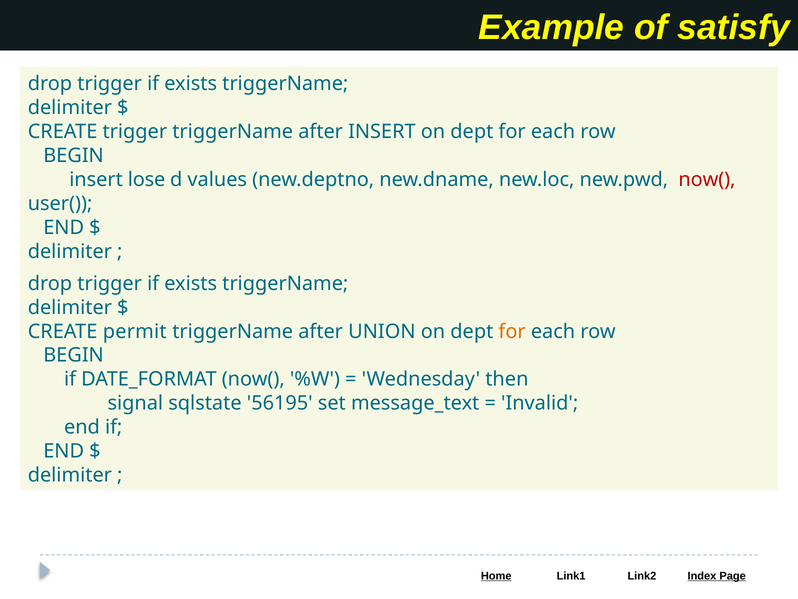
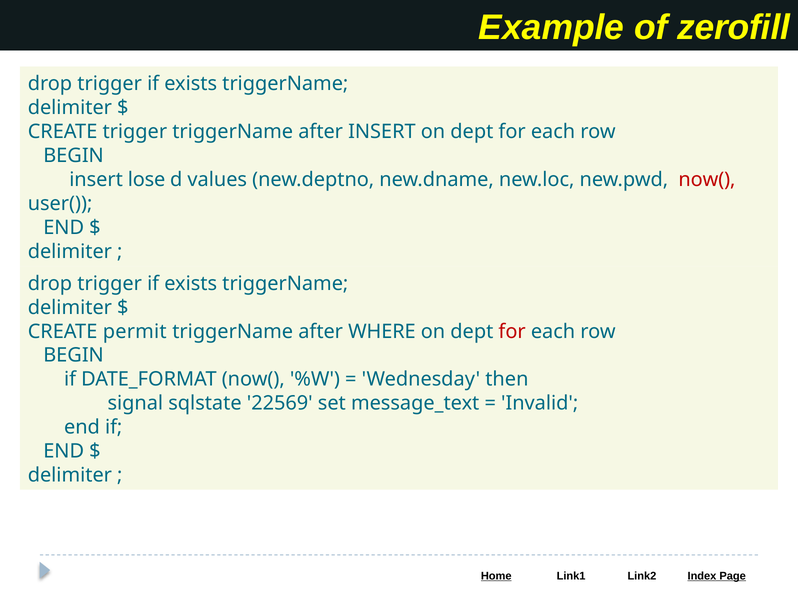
satisfy: satisfy -> zerofill
UNION: UNION -> WHERE
for at (512, 331) colour: orange -> red
56195: 56195 -> 22569
